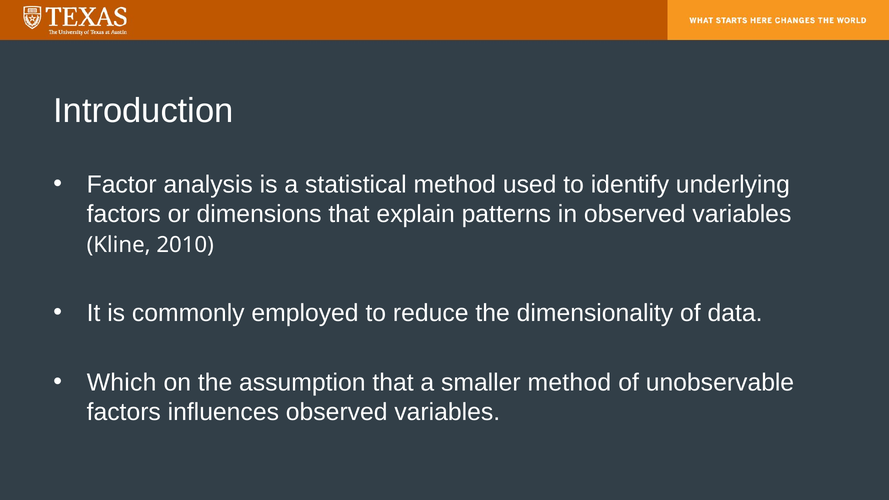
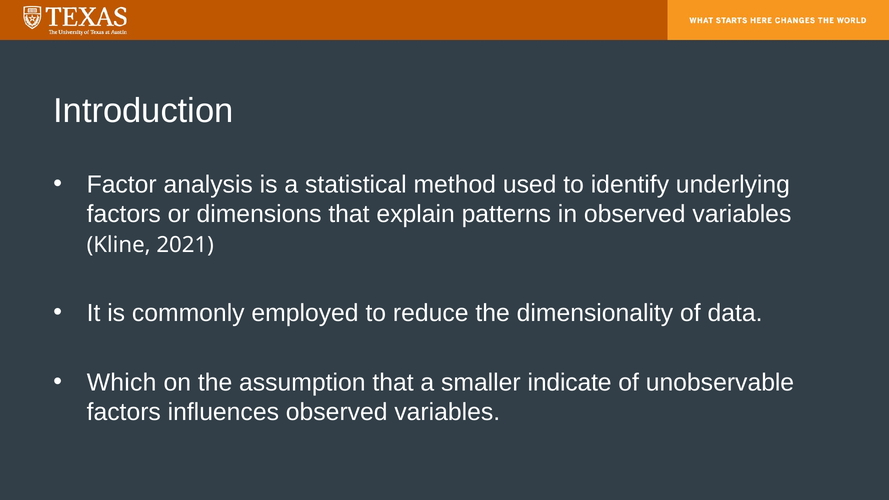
2010: 2010 -> 2021
smaller method: method -> indicate
